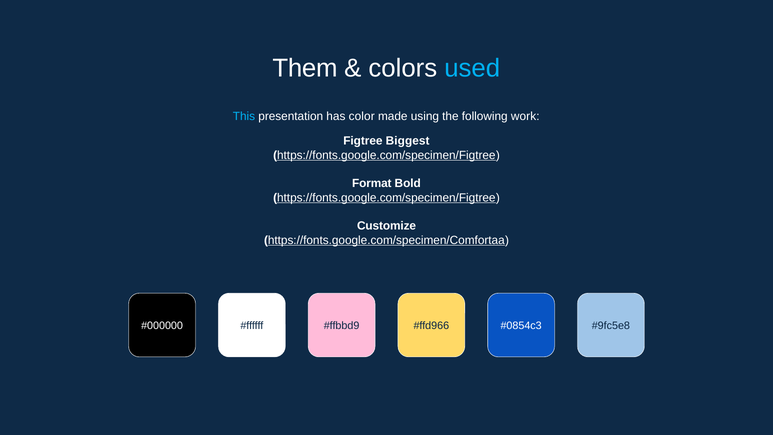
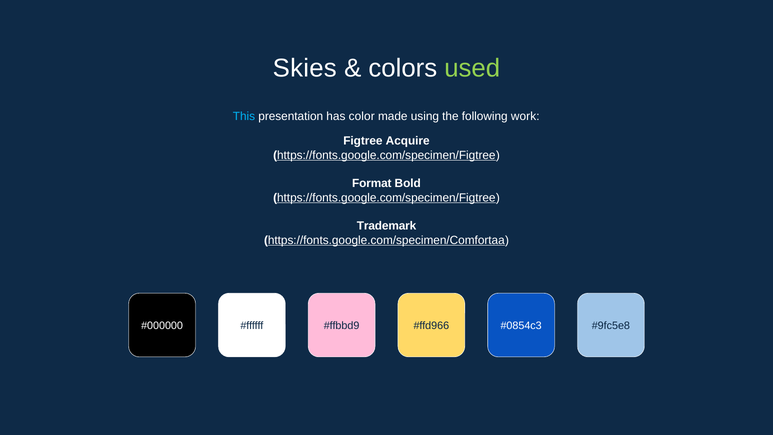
Them: Them -> Skies
used colour: light blue -> light green
Biggest: Biggest -> Acquire
Customize: Customize -> Trademark
